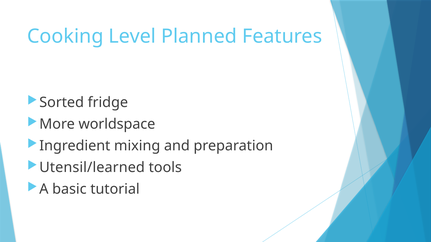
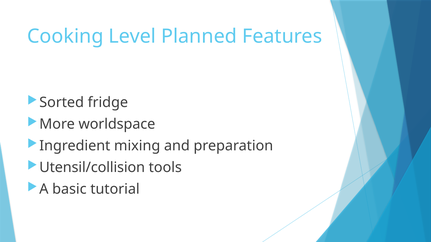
Utensil/learned: Utensil/learned -> Utensil/collision
